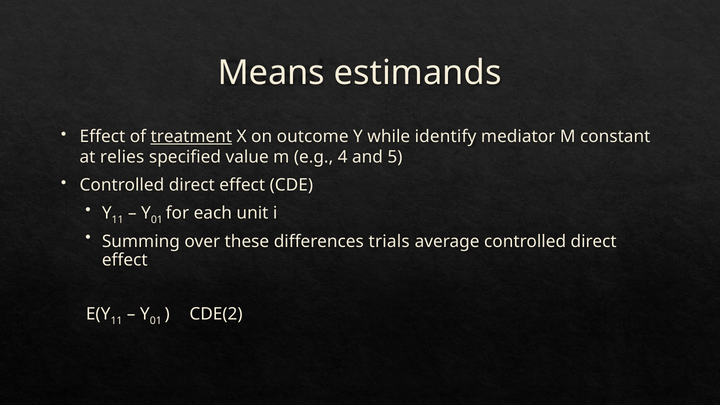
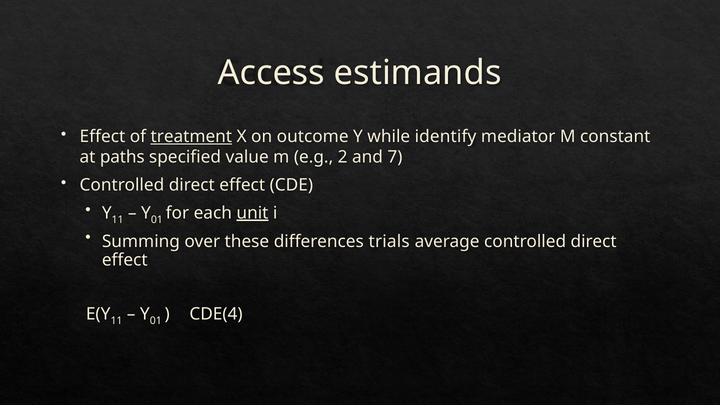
Means: Means -> Access
relies: relies -> paths
4: 4 -> 2
5: 5 -> 7
unit underline: none -> present
CDE(2: CDE(2 -> CDE(4
